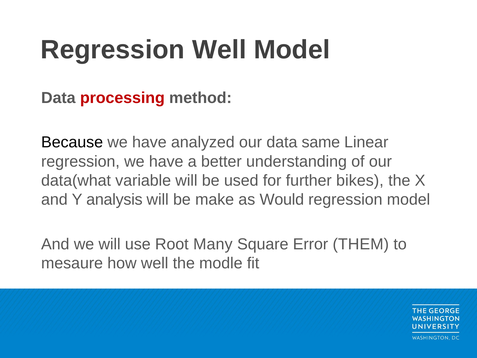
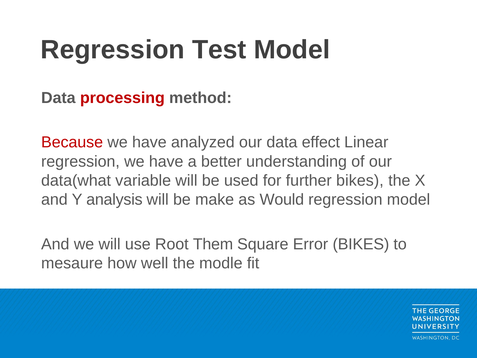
Regression Well: Well -> Test
Because colour: black -> red
same: same -> effect
Many: Many -> Them
Error THEM: THEM -> BIKES
